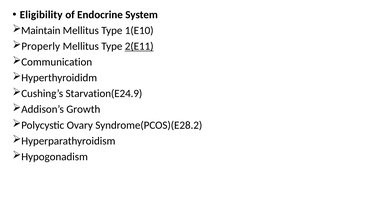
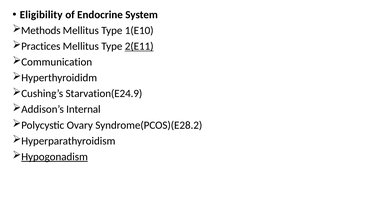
Maintain: Maintain -> Methods
Properly: Properly -> Practices
Growth: Growth -> Internal
Hypogonadism underline: none -> present
